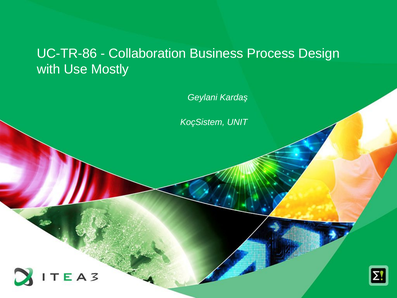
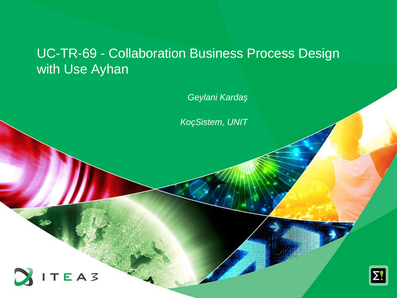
UC-TR-86: UC-TR-86 -> UC-TR-69
Mostly: Mostly -> Ayhan
